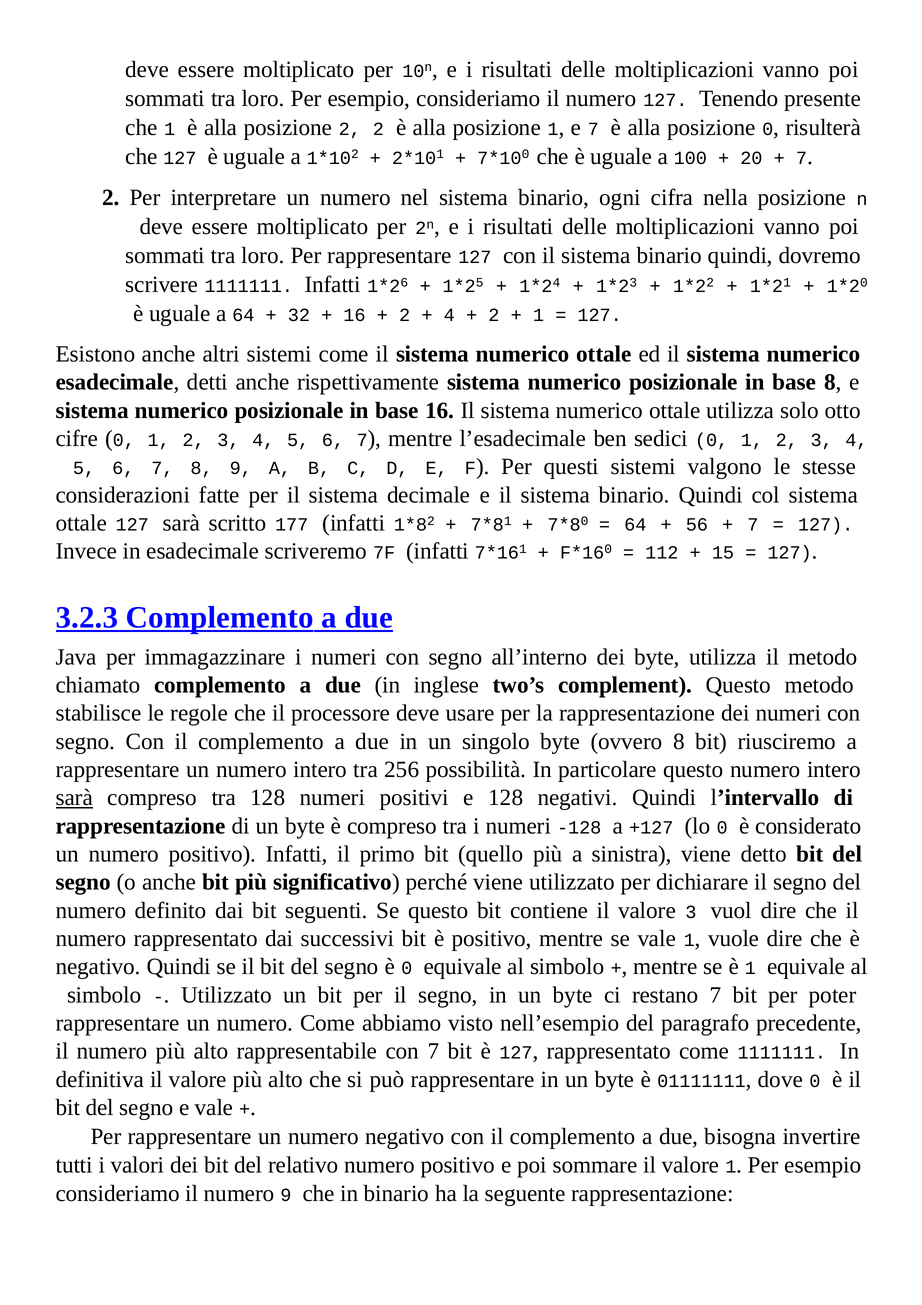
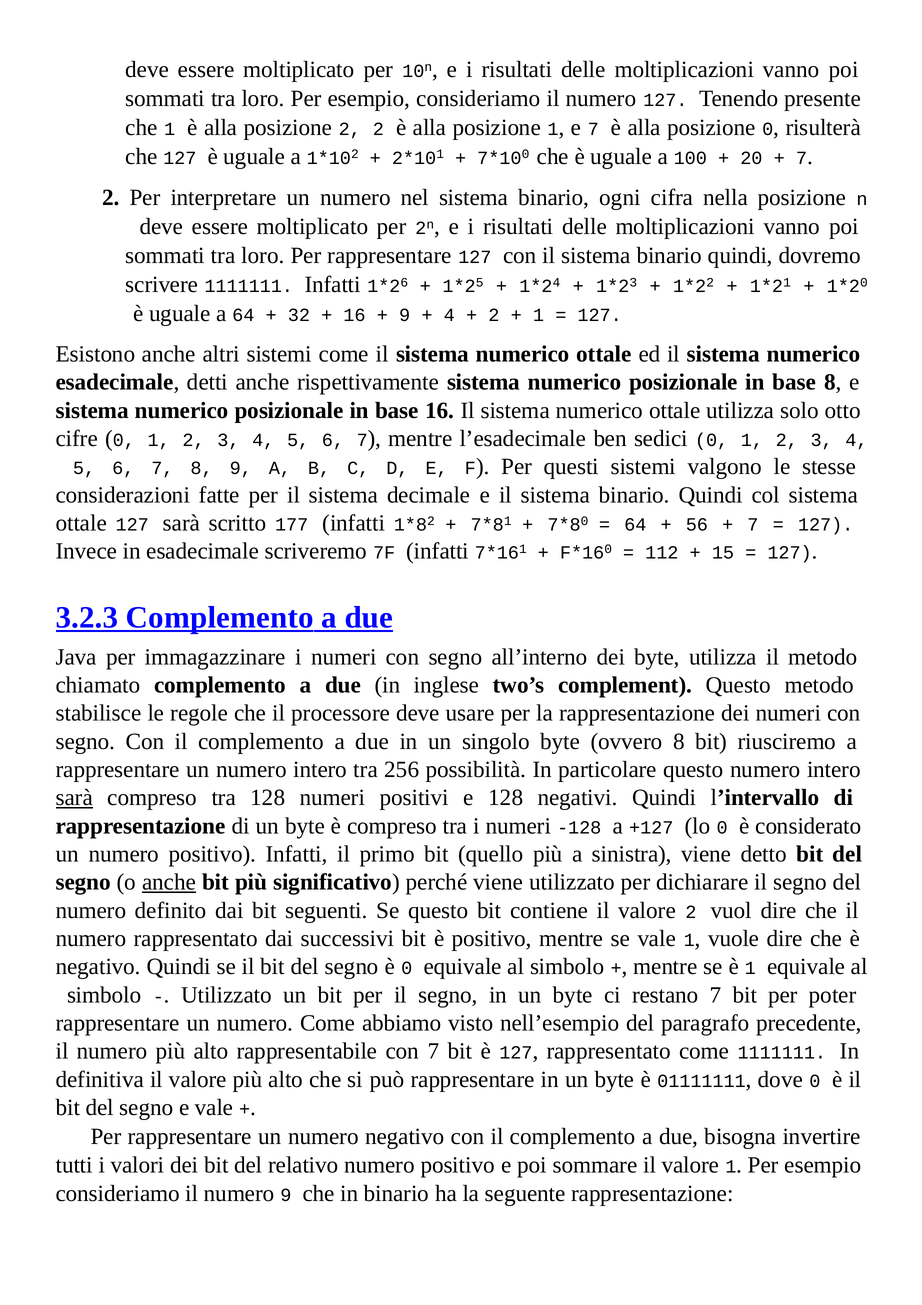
2 at (405, 315): 2 -> 9
anche at (169, 882) underline: none -> present
valore 3: 3 -> 2
